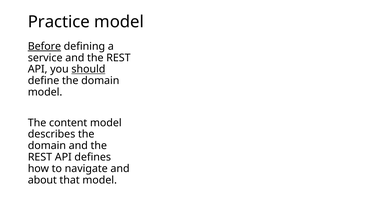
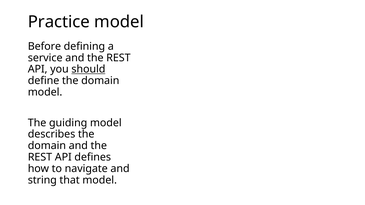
Before underline: present -> none
content: content -> guiding
about: about -> string
